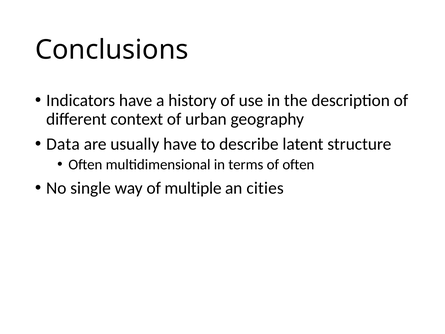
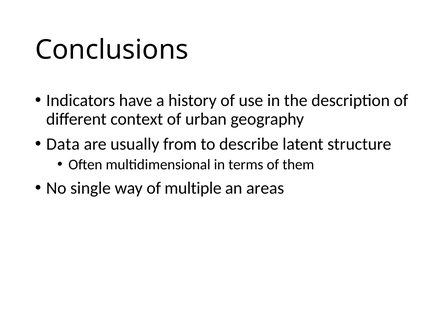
usually have: have -> from
of often: often -> them
cities: cities -> areas
